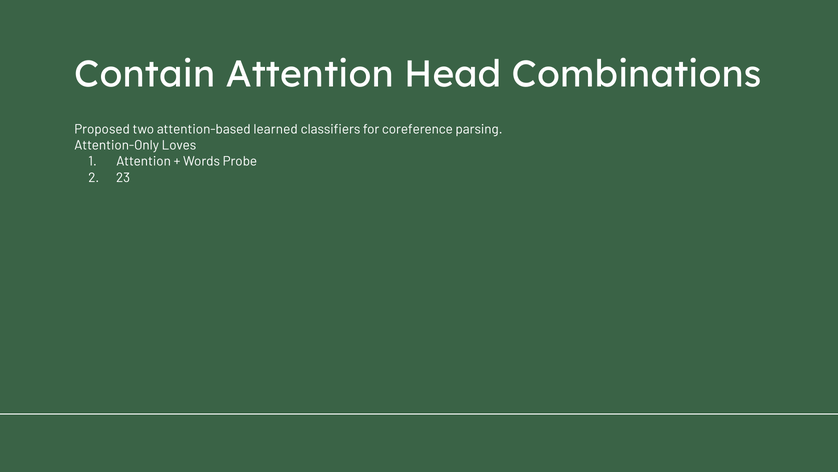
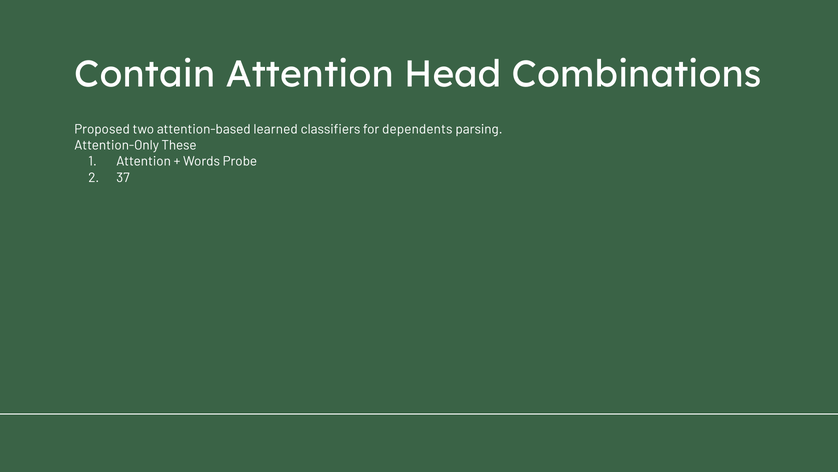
coreference: coreference -> dependents
Loves: Loves -> These
23: 23 -> 37
